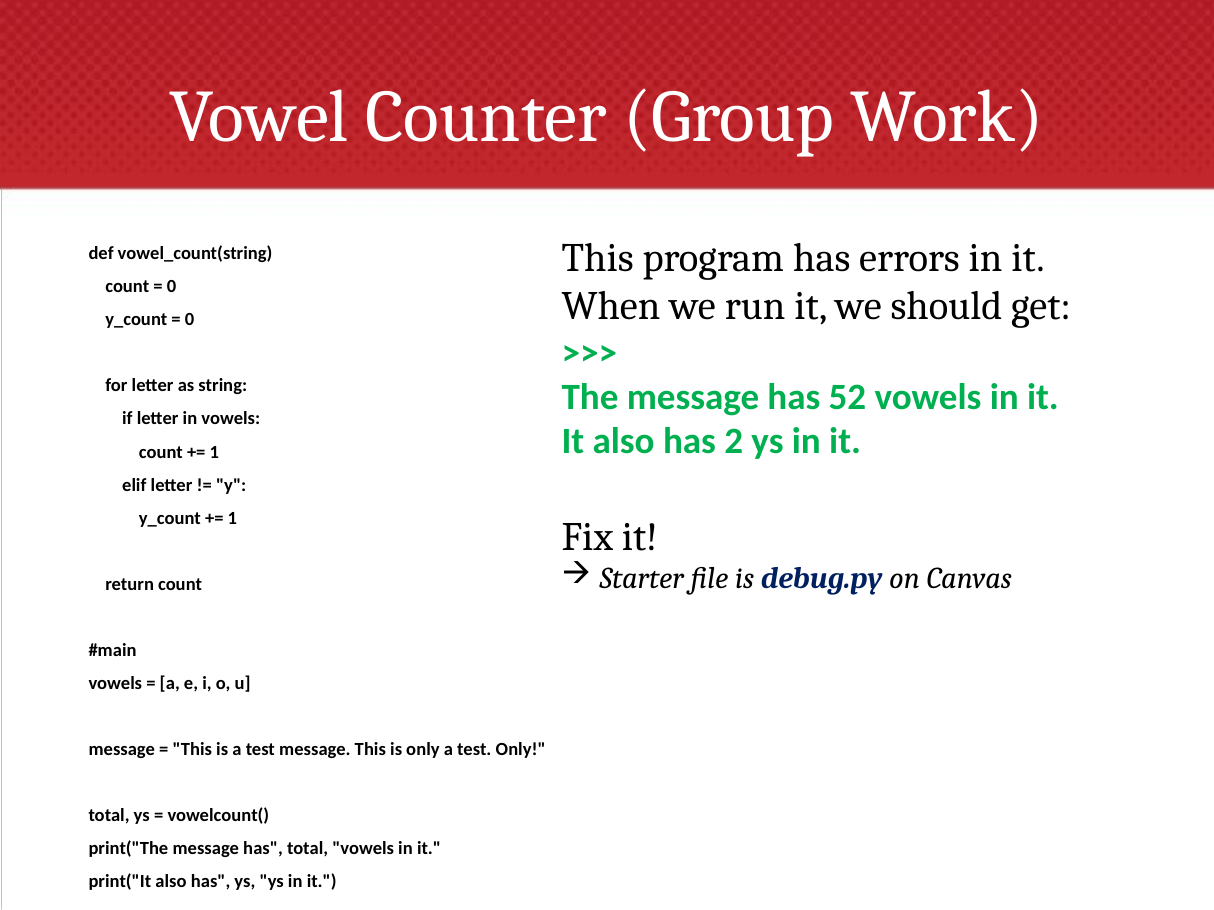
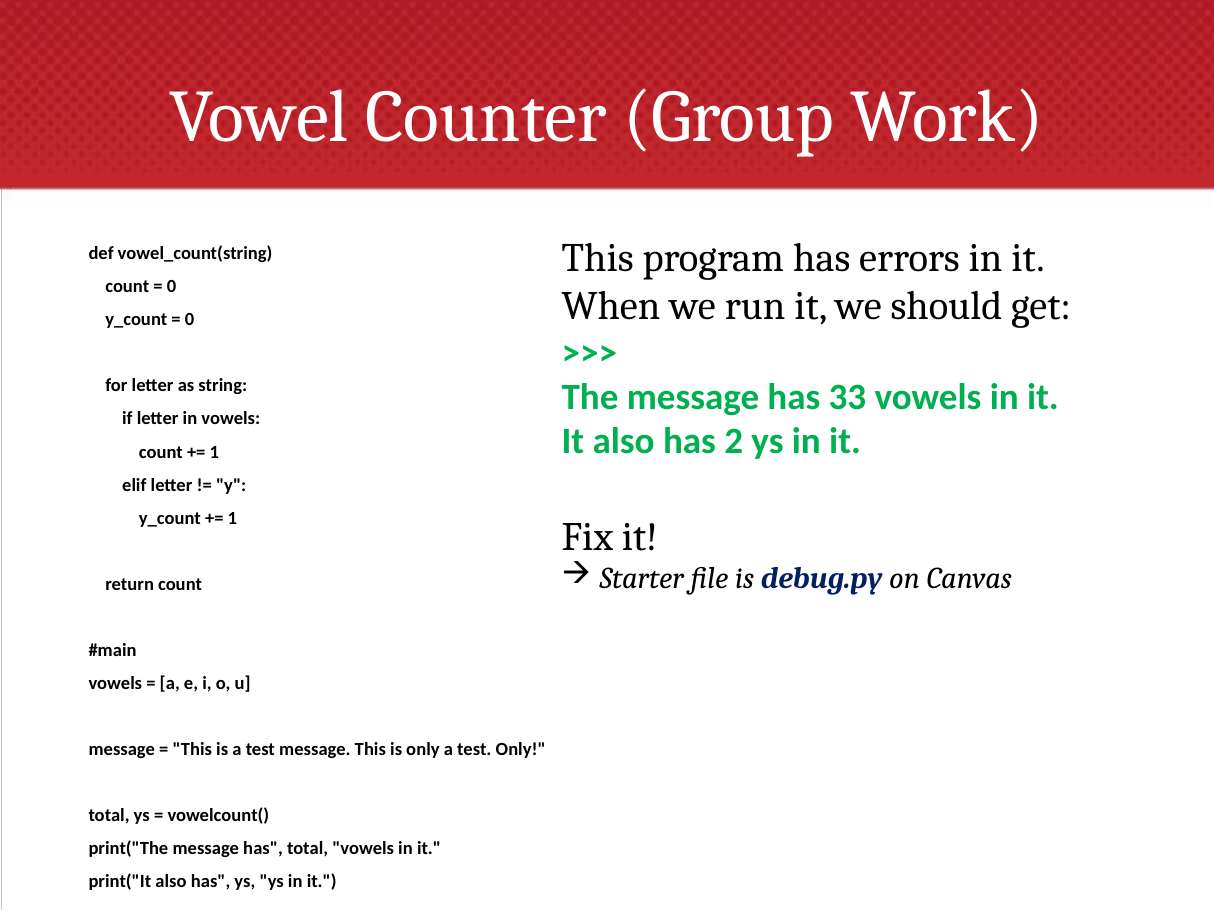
52: 52 -> 33
